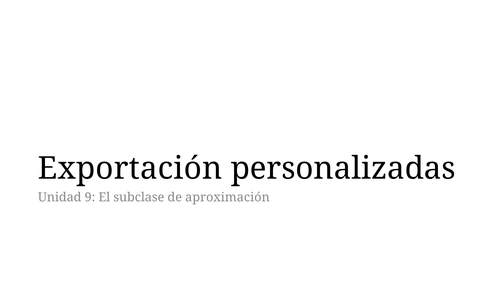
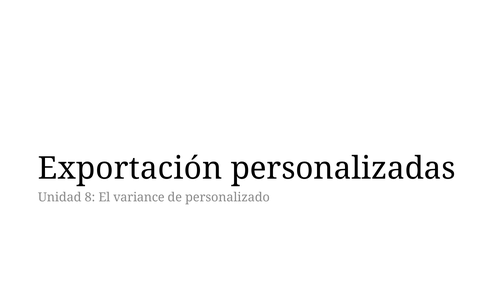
9: 9 -> 8
subclase: subclase -> variance
aproximación: aproximación -> personalizado
